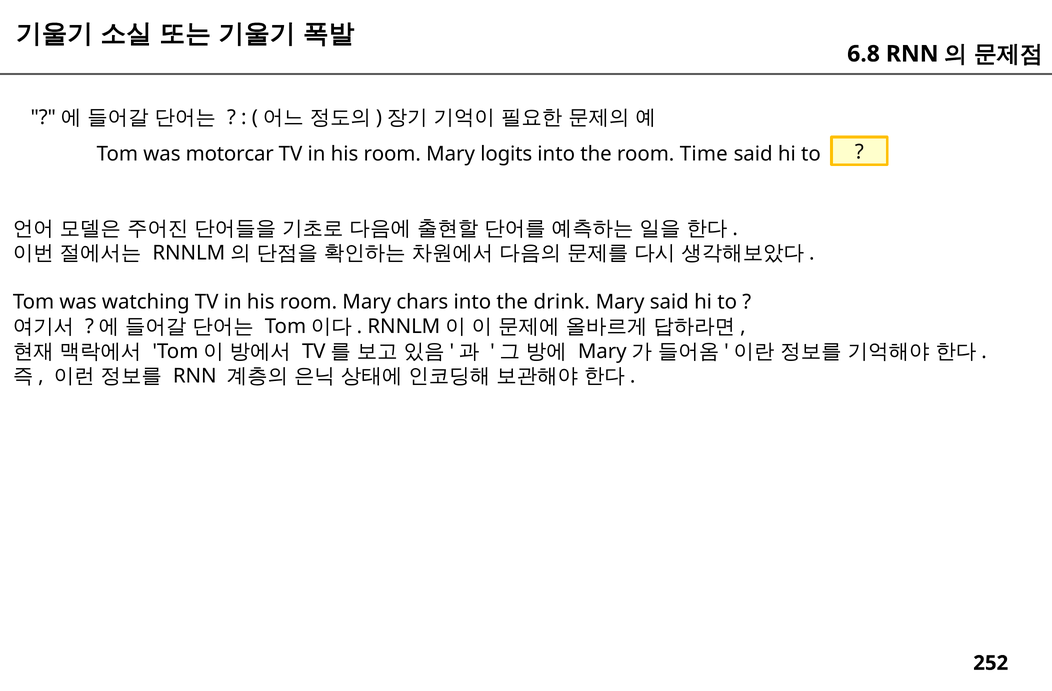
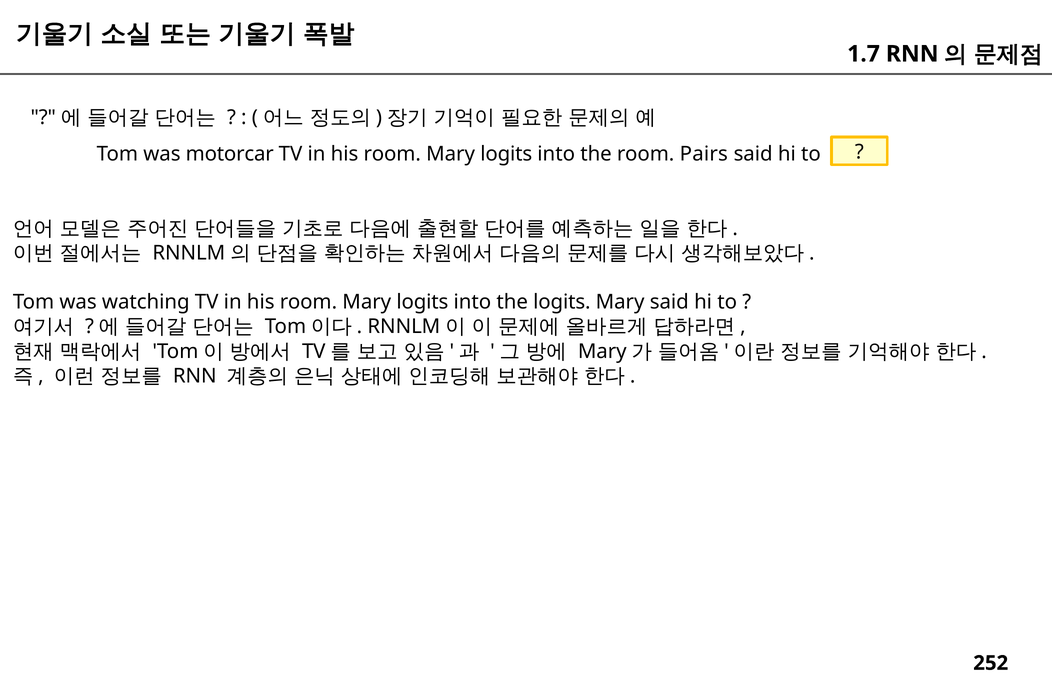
6.8: 6.8 -> 1.7
Time: Time -> Pairs
chars at (422, 302): chars -> logits
the drink: drink -> logits
